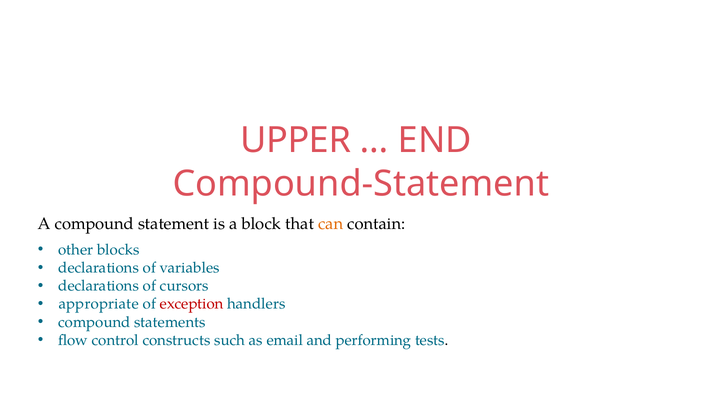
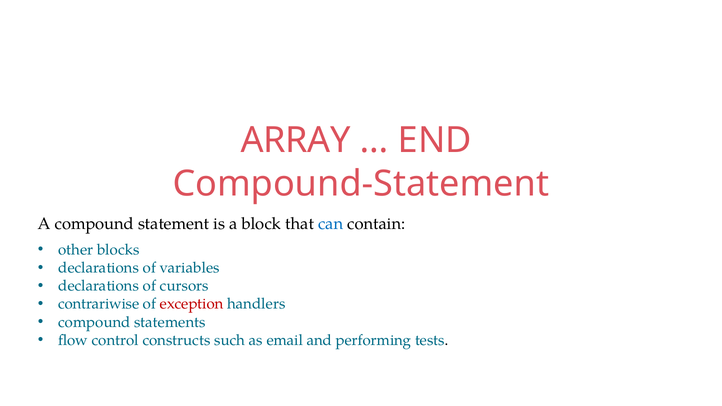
UPPER: UPPER -> ARRAY
can colour: orange -> blue
appropriate: appropriate -> contrariwise
